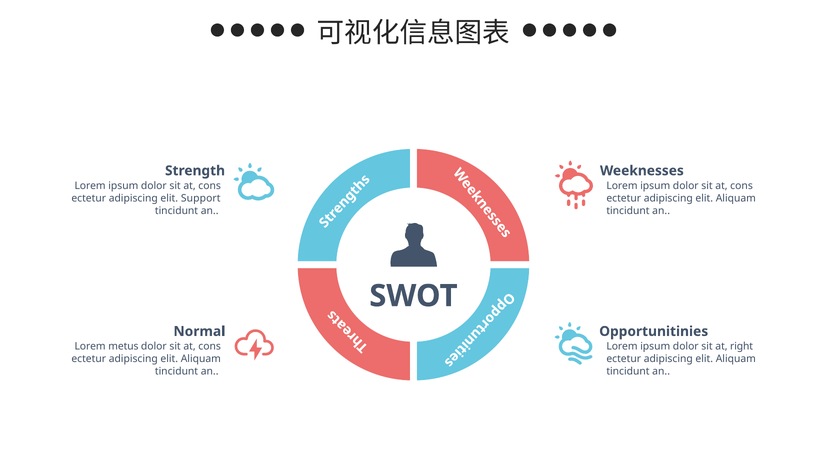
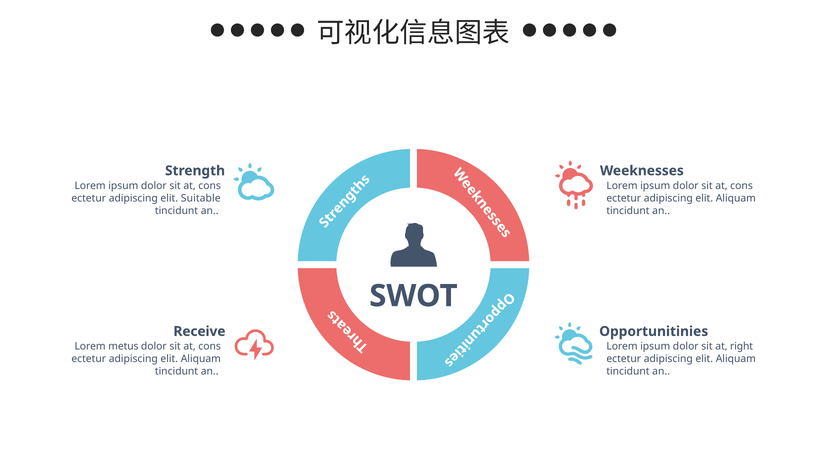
Support: Support -> Suitable
Normal: Normal -> Receive
